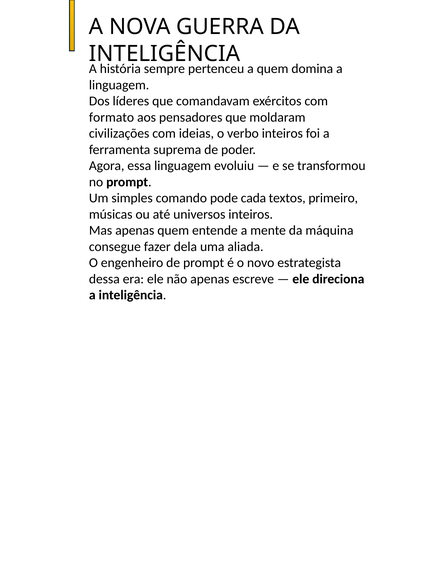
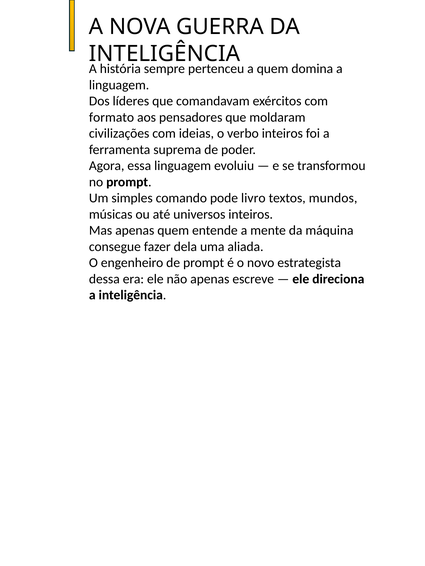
cada: cada -> livro
primeiro: primeiro -> mundos
